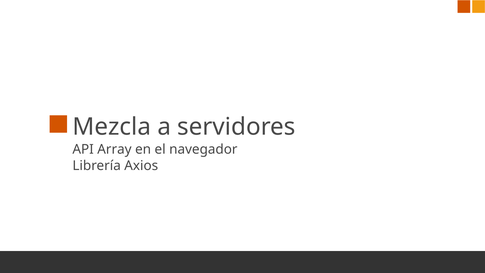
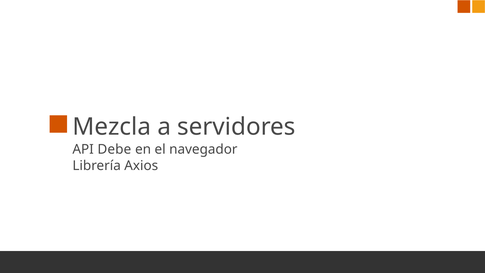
Array: Array -> Debe
